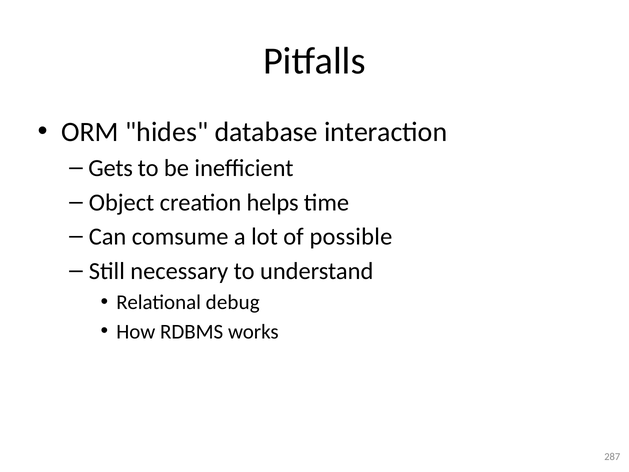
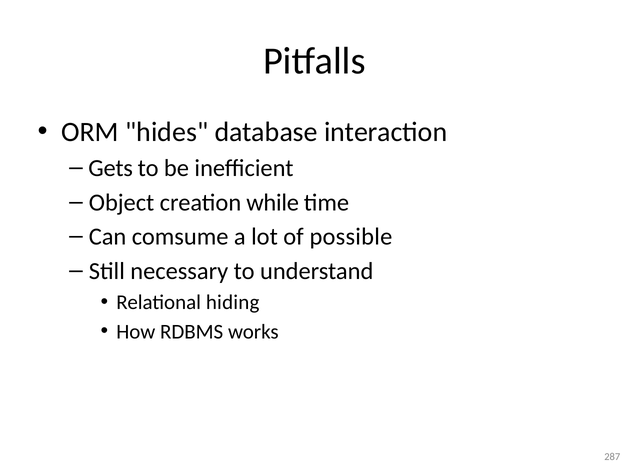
helps: helps -> while
debug: debug -> hiding
